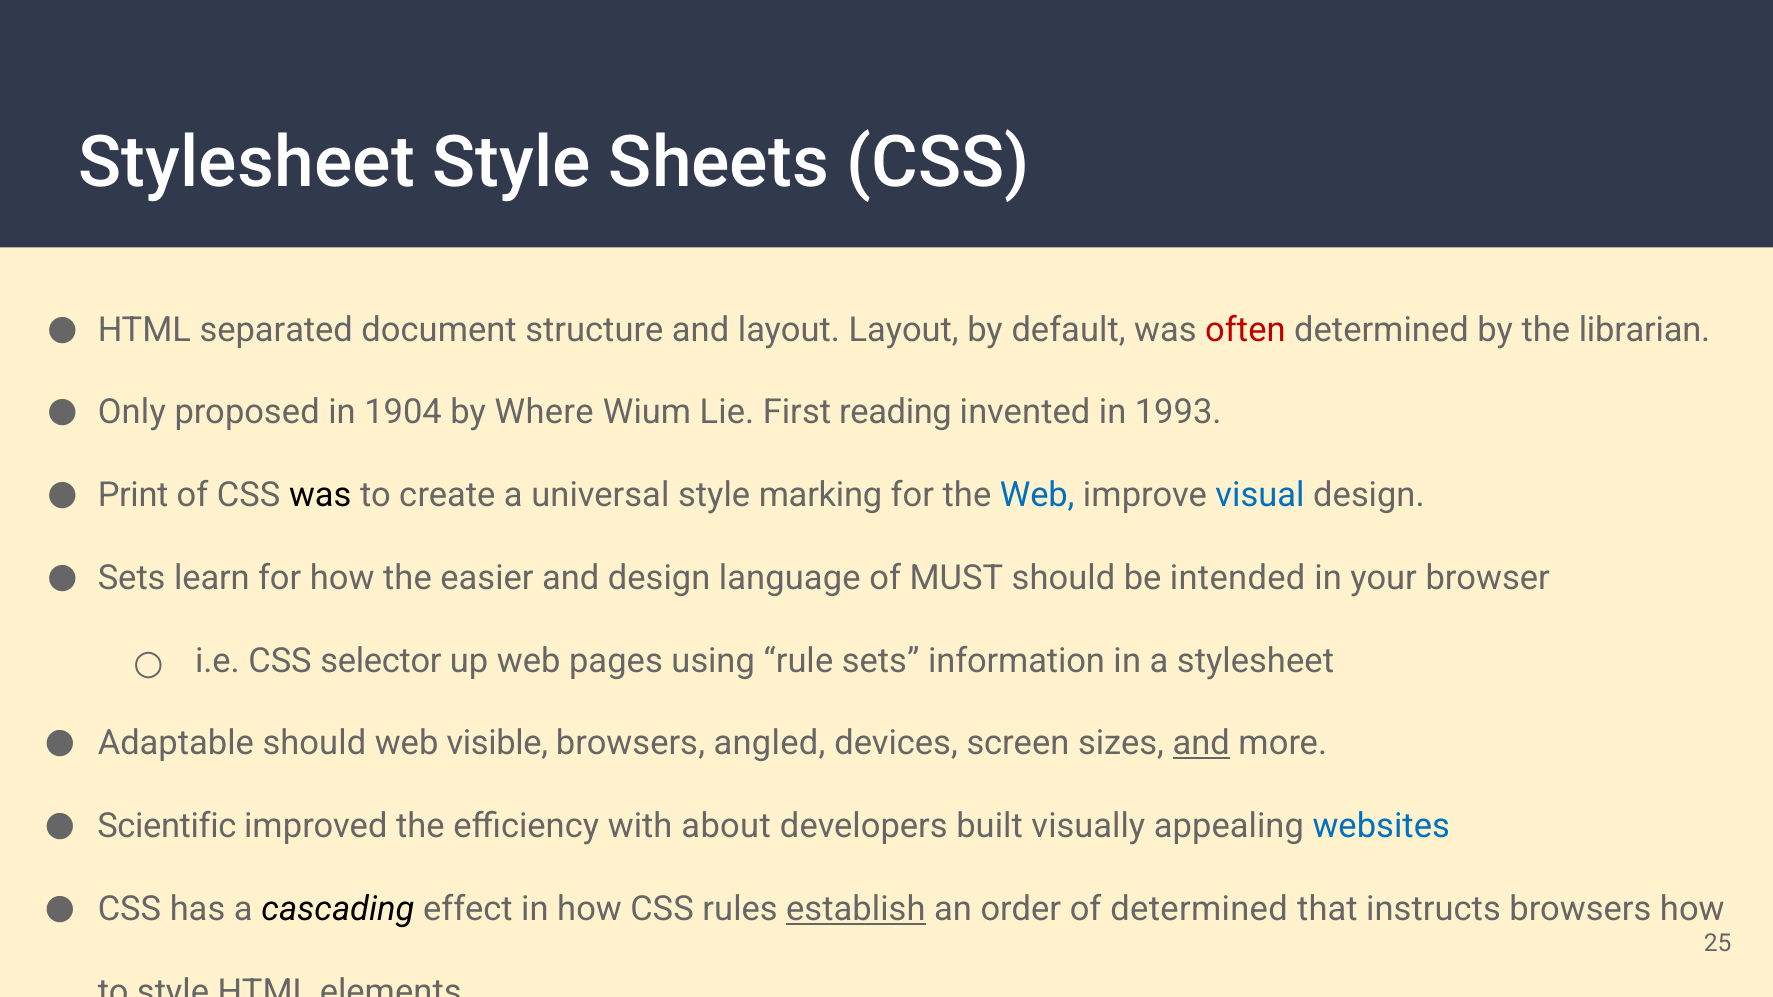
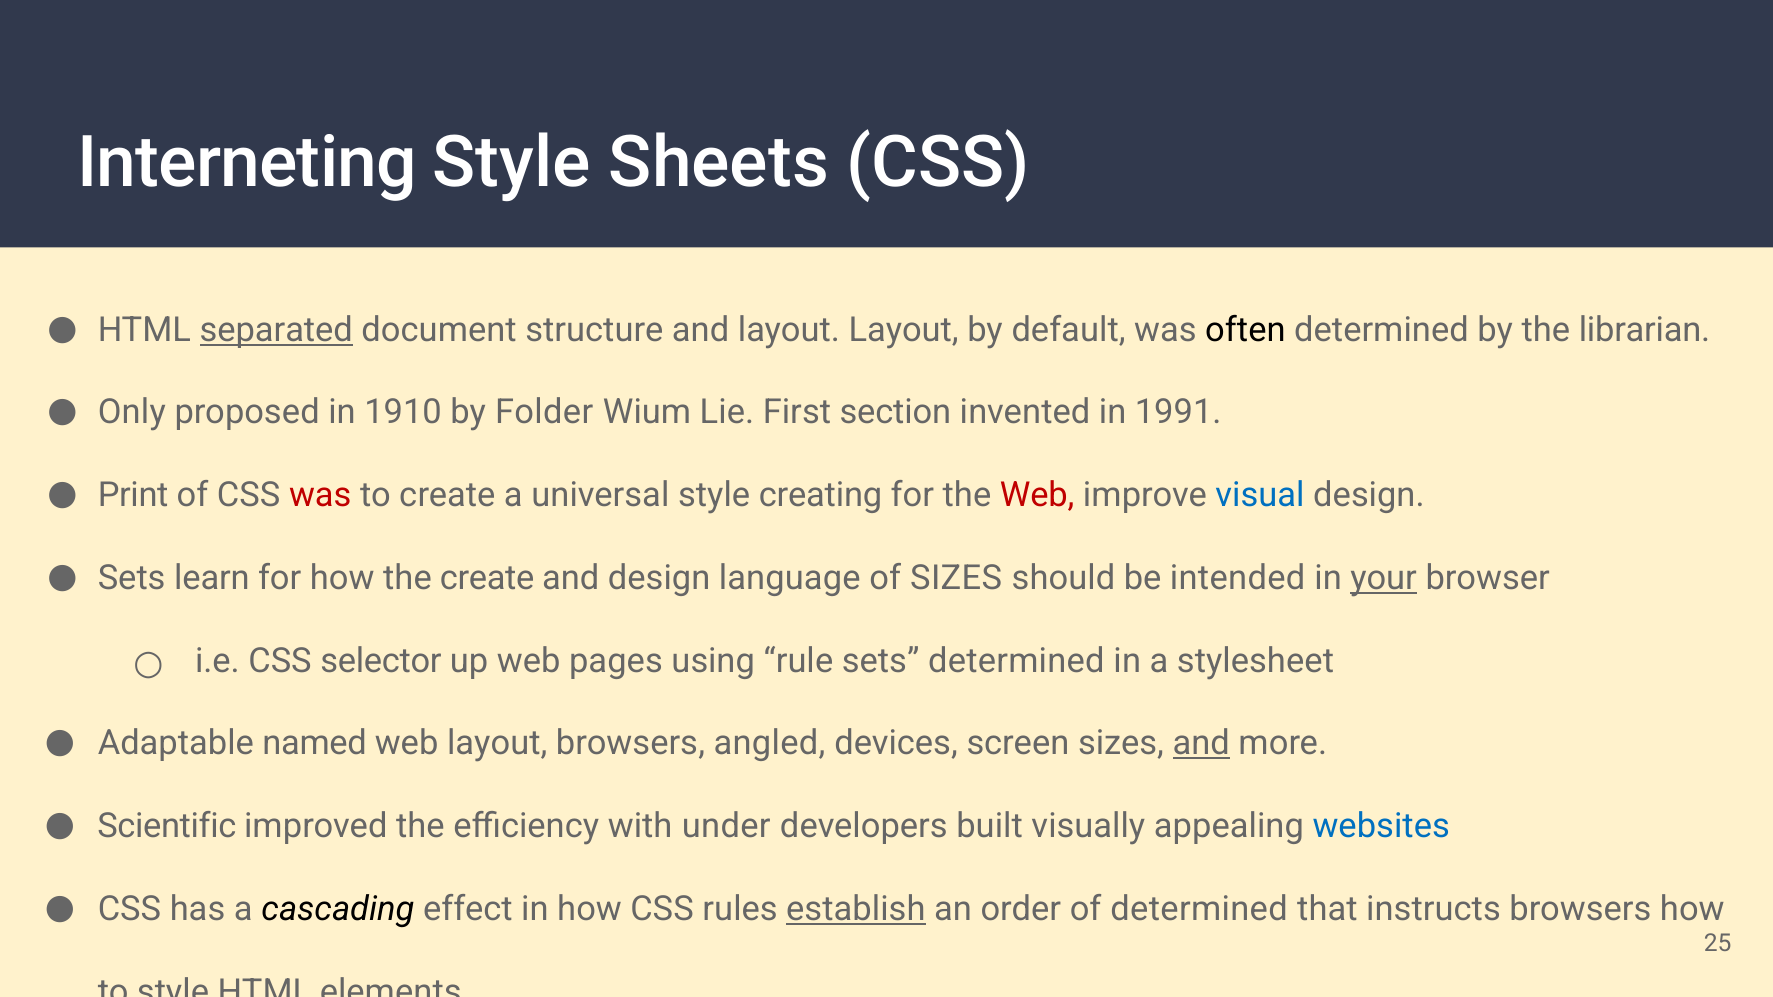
Stylesheet at (247, 163): Stylesheet -> Interneting
separated underline: none -> present
often colour: red -> black
1904: 1904 -> 1910
Where: Where -> Folder
reading: reading -> section
1993: 1993 -> 1991
was at (320, 495) colour: black -> red
marking: marking -> creating
Web at (1037, 495) colour: blue -> red
the easier: easier -> create
of MUST: MUST -> SIZES
your underline: none -> present
sets information: information -> determined
Adaptable should: should -> named
web visible: visible -> layout
about: about -> under
